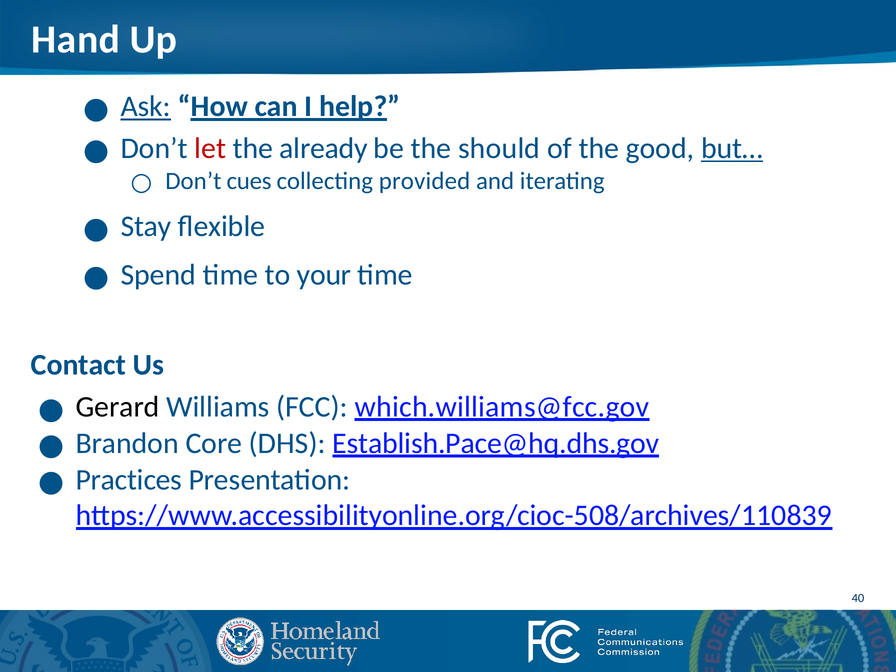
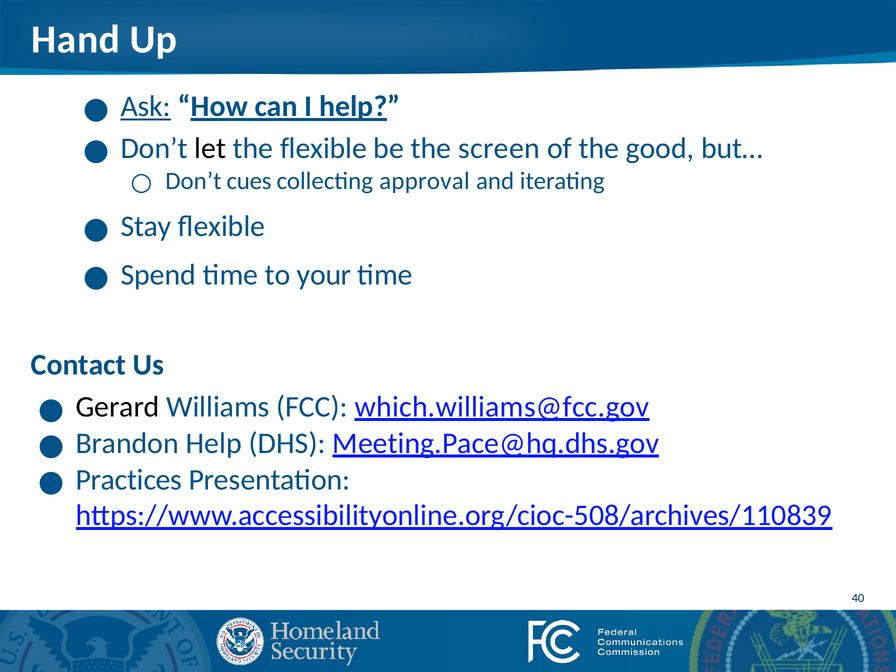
let colour: red -> black
the already: already -> flexible
should: should -> screen
but… underline: present -> none
provided: provided -> approval
Brandon Core: Core -> Help
Establish.Pace@hq.dhs.gov: Establish.Pace@hq.dhs.gov -> Meeting.Pace@hq.dhs.gov
